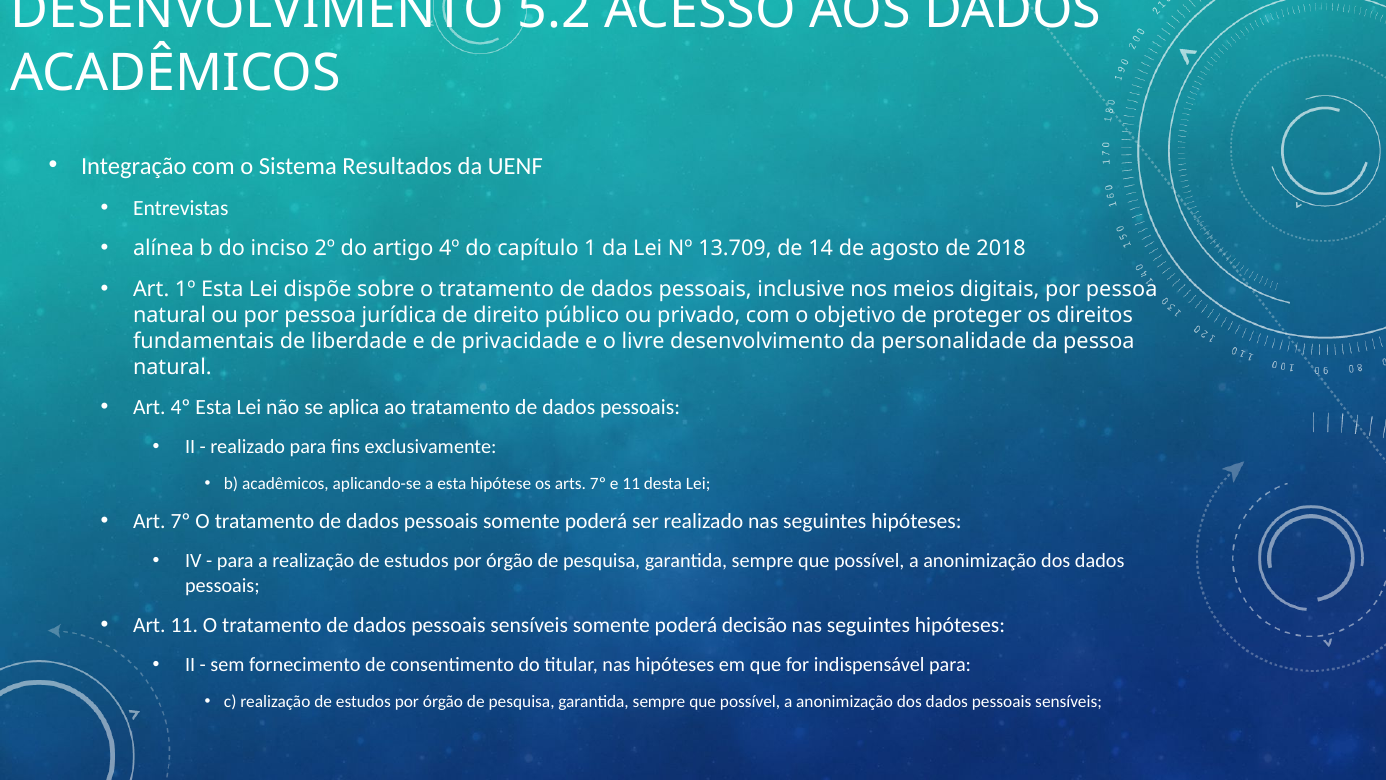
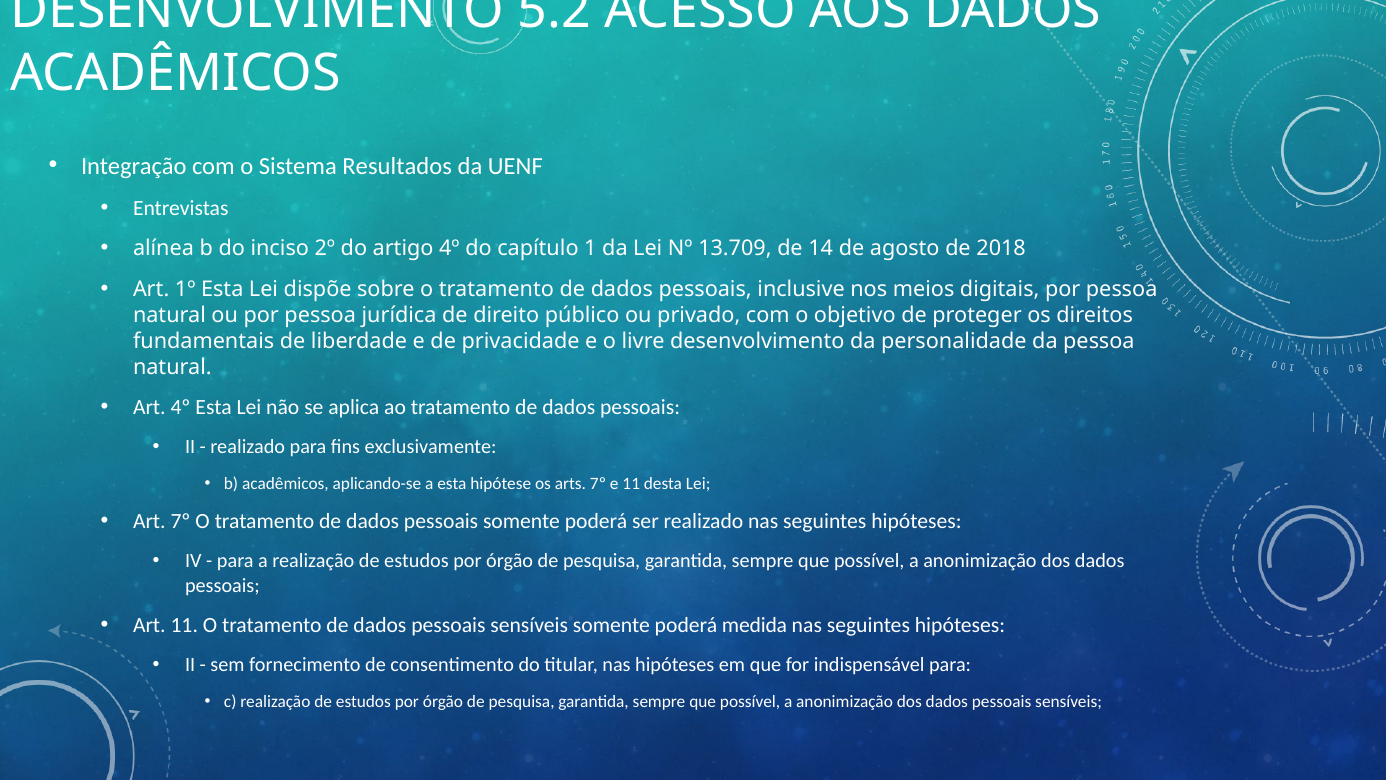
decisão: decisão -> medida
